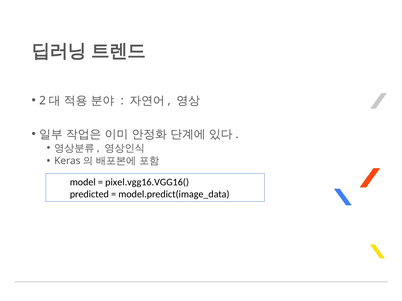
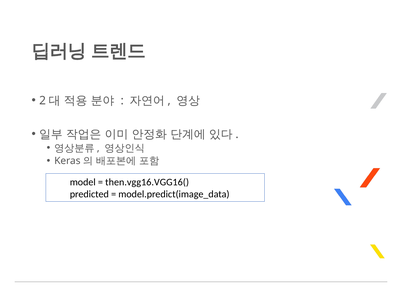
pixel.vgg16.VGG16(: pixel.vgg16.VGG16( -> then.vgg16.VGG16(
